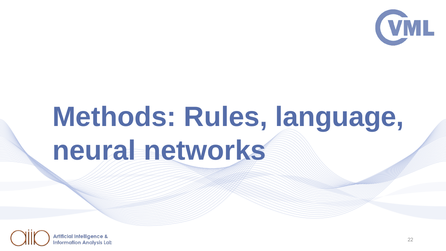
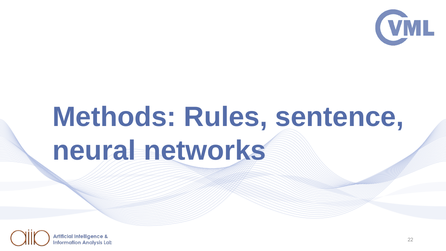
language: language -> sentence
